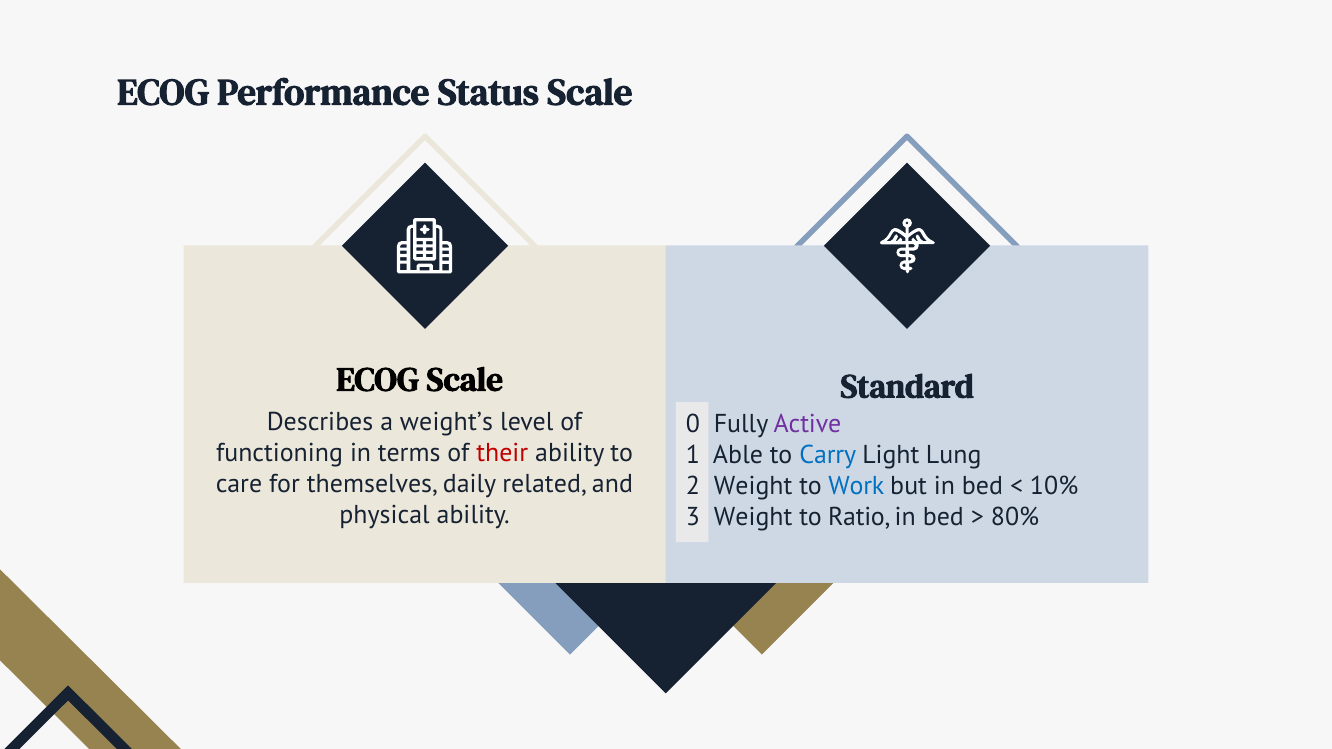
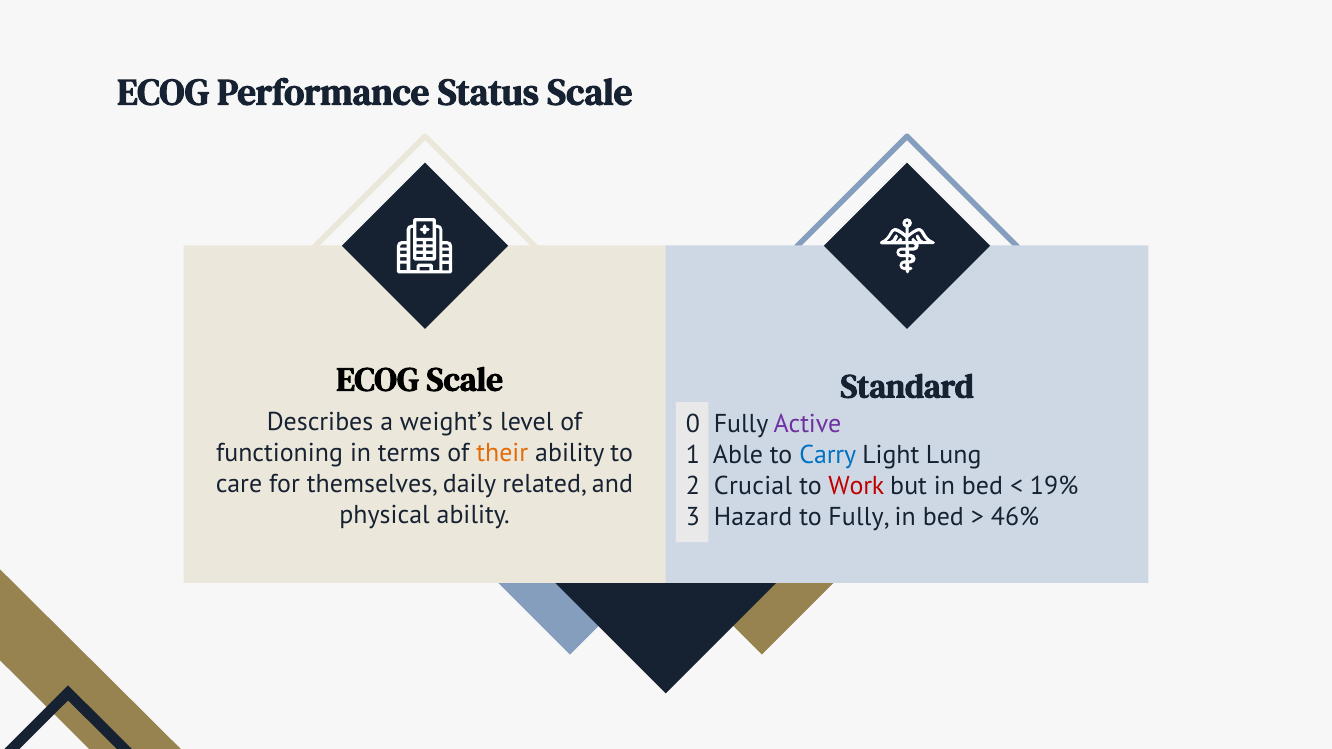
their colour: red -> orange
2 Weight: Weight -> Crucial
Work colour: blue -> red
10%: 10% -> 19%
3 Weight: Weight -> Hazard
to Ratio: Ratio -> Fully
80%: 80% -> 46%
